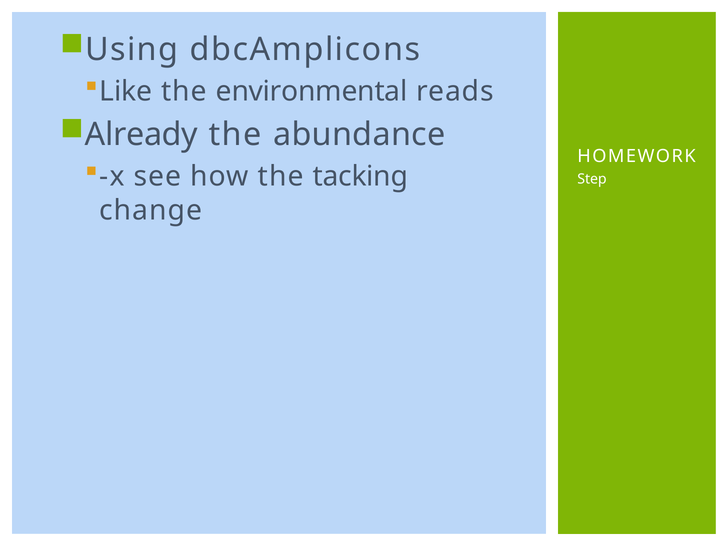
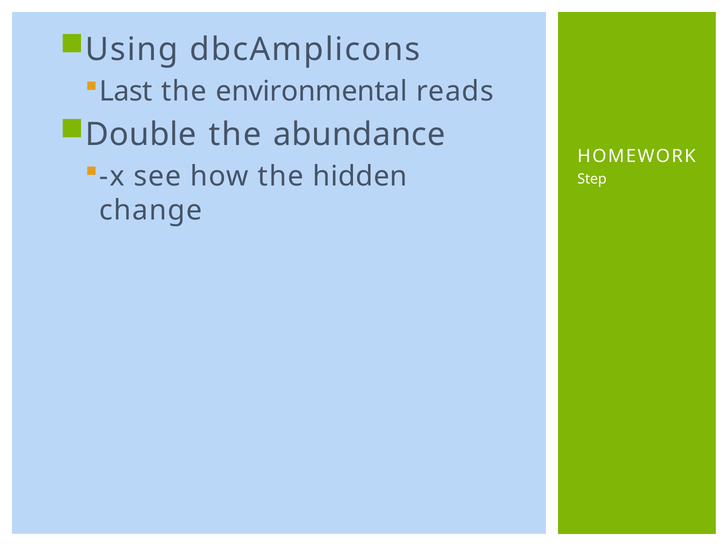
Like: Like -> Last
Already: Already -> Double
tacking: tacking -> hidden
